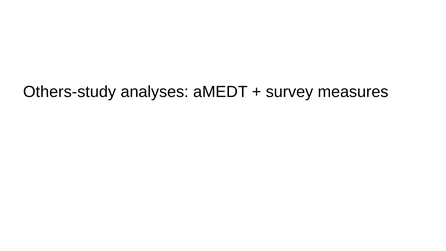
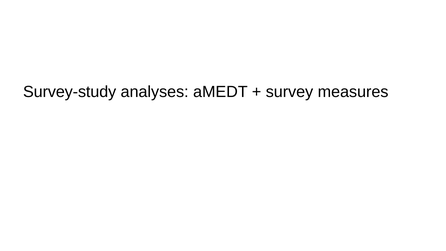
Others-study: Others-study -> Survey-study
